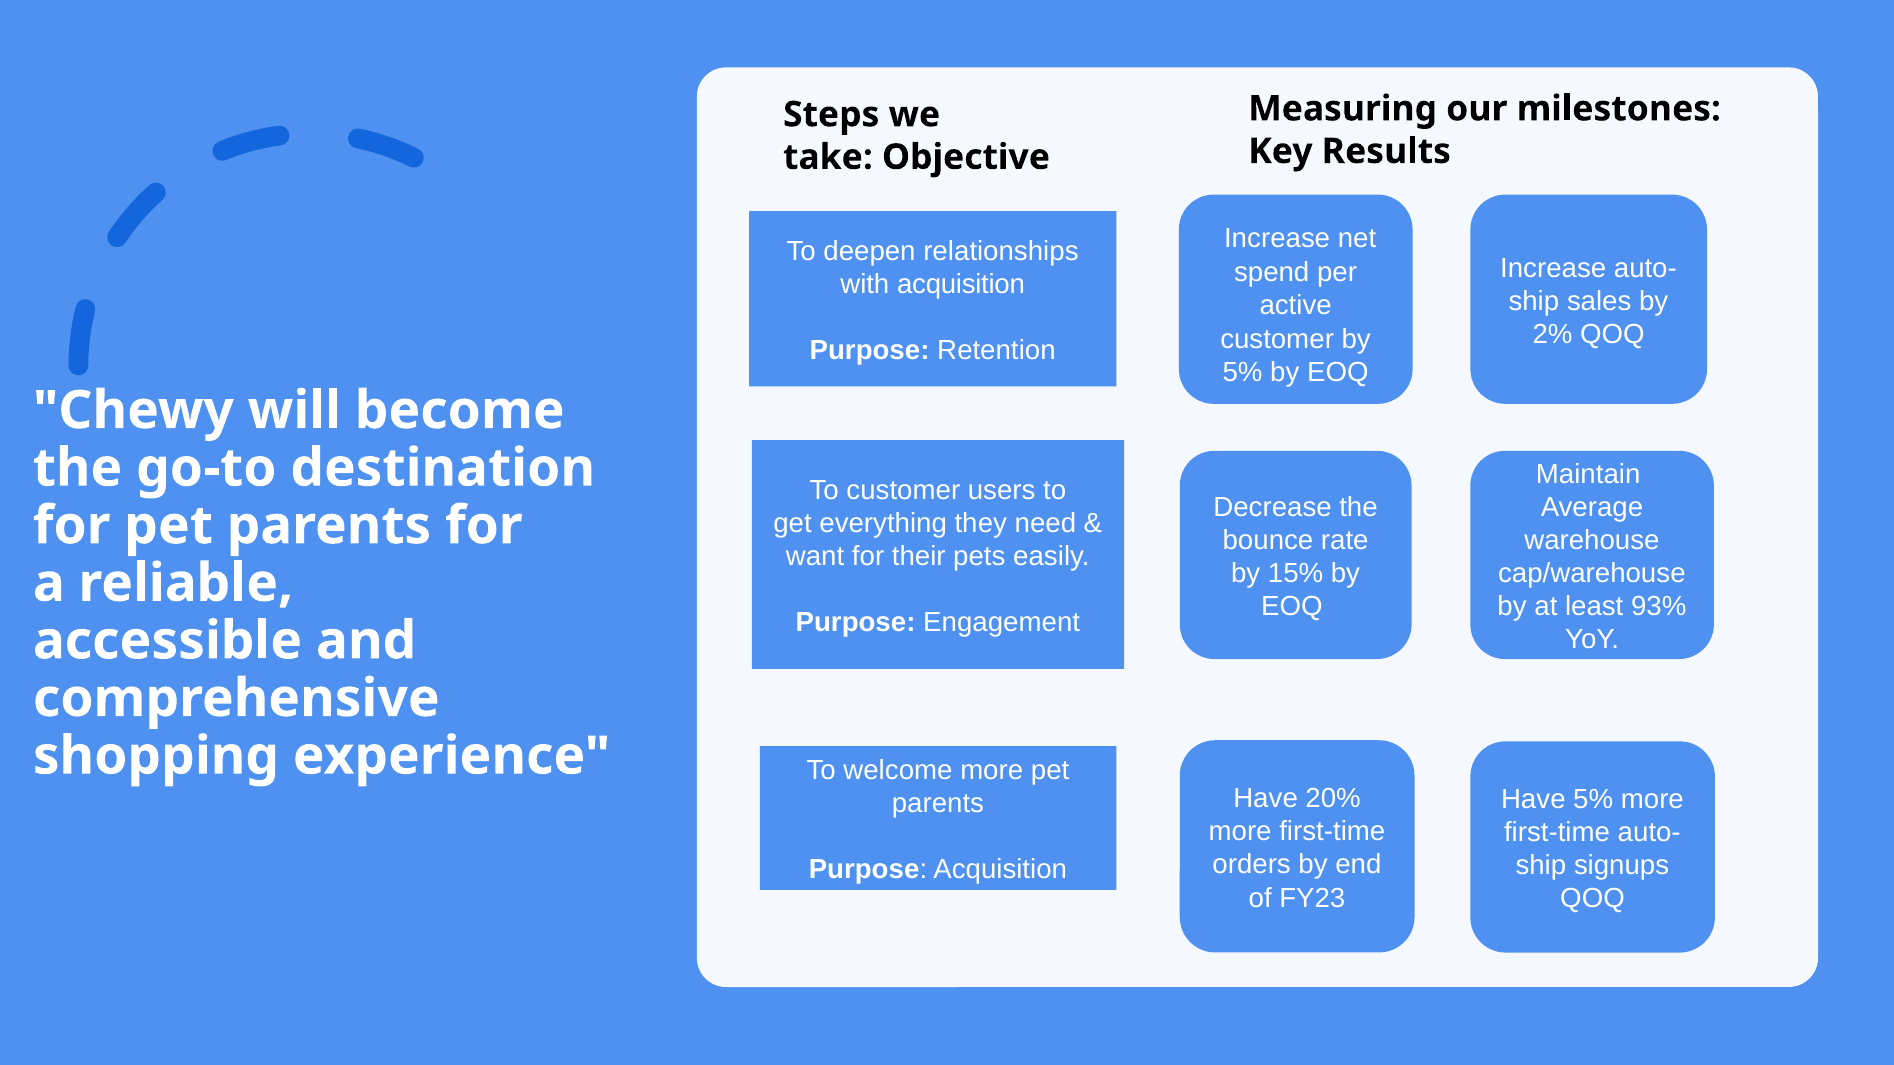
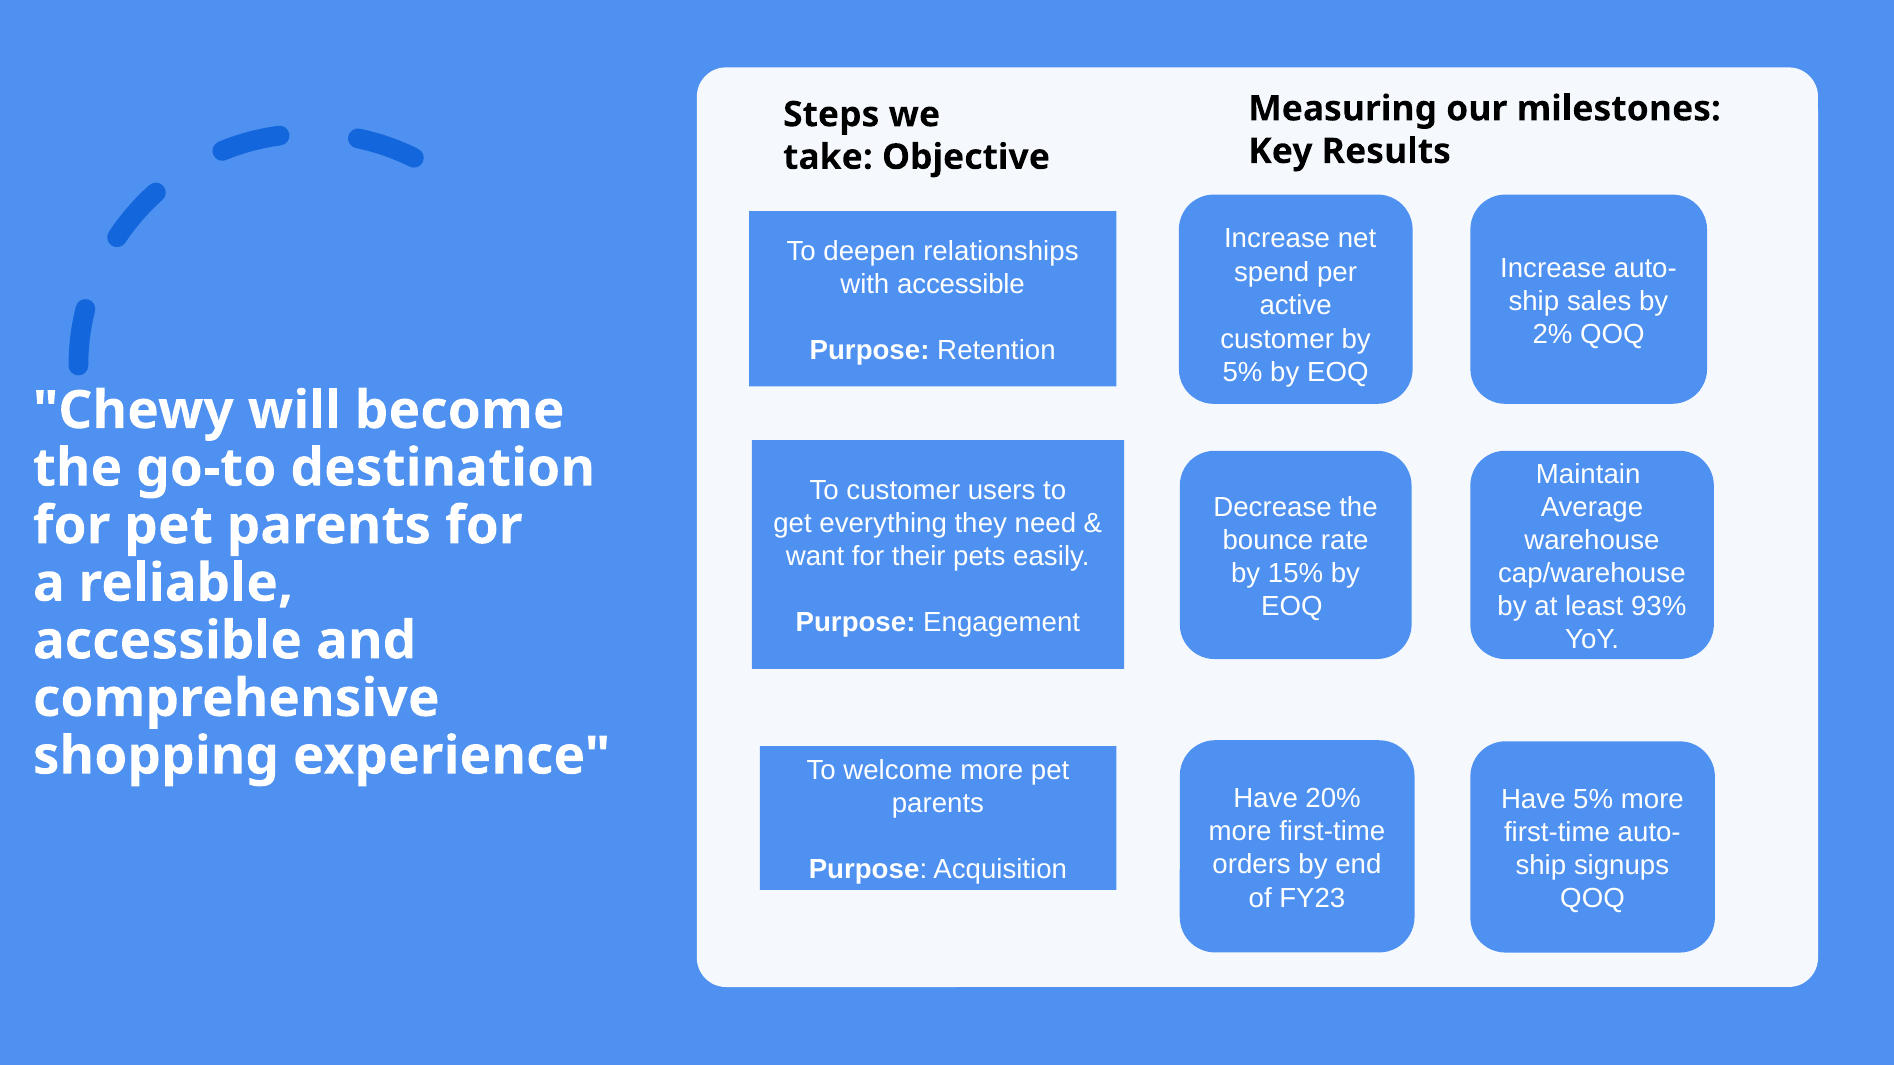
with acquisition: acquisition -> accessible
